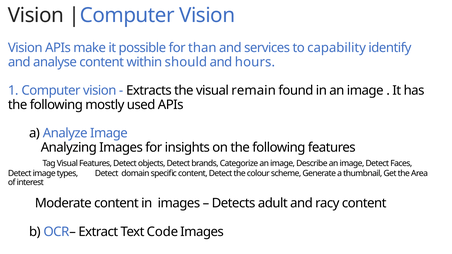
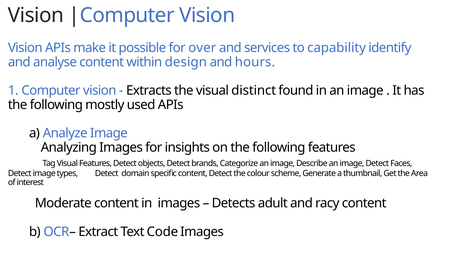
than: than -> over
should: should -> design
remain: remain -> distinct
